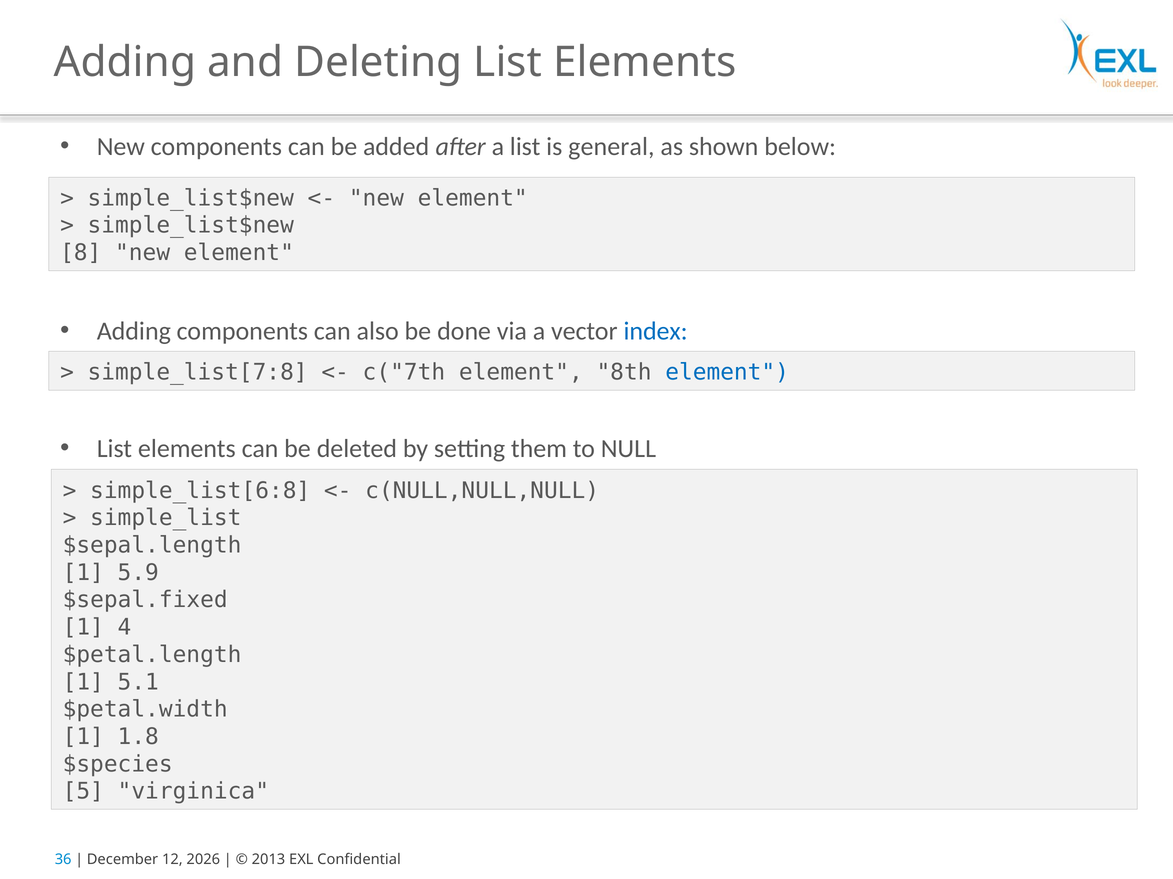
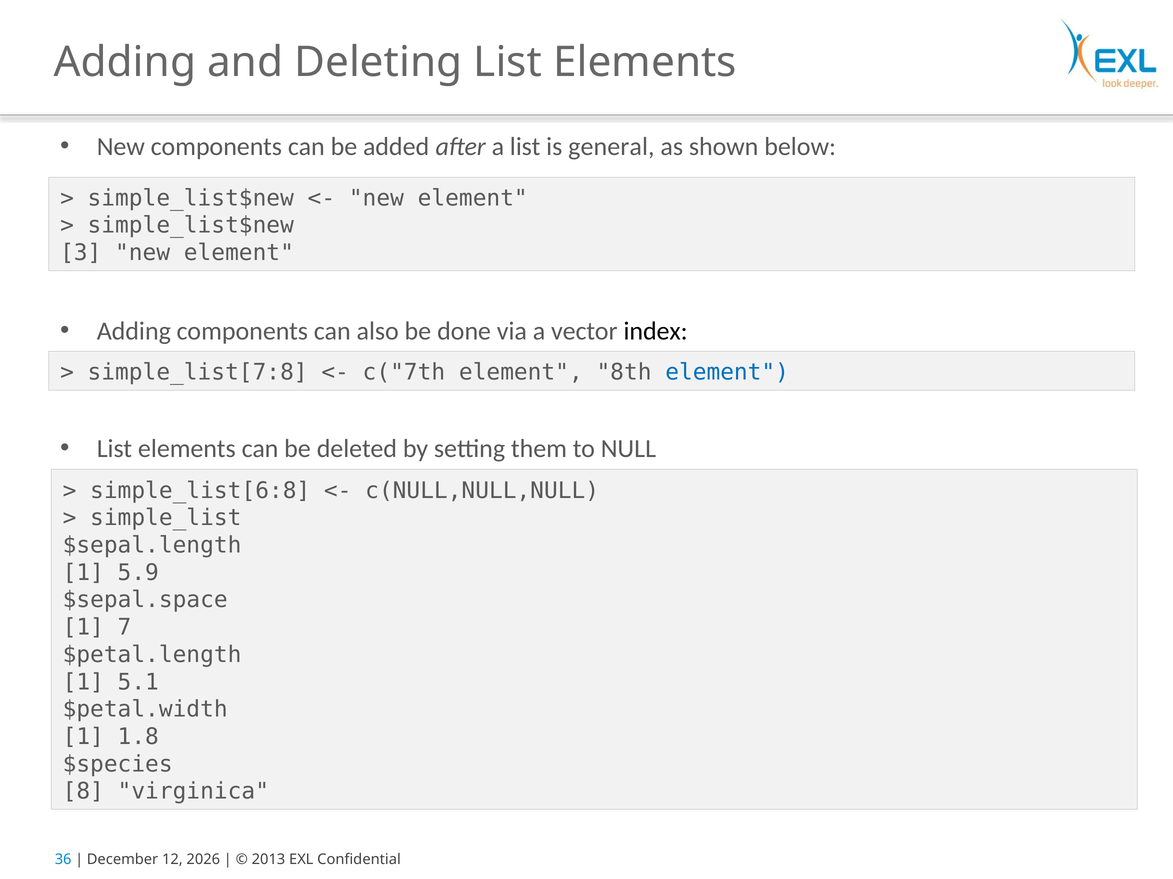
8: 8 -> 3
index colour: blue -> black
$sepal.fixed: $sepal.fixed -> $sepal.space
4: 4 -> 7
5: 5 -> 8
